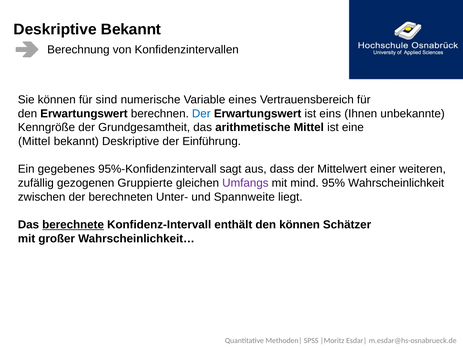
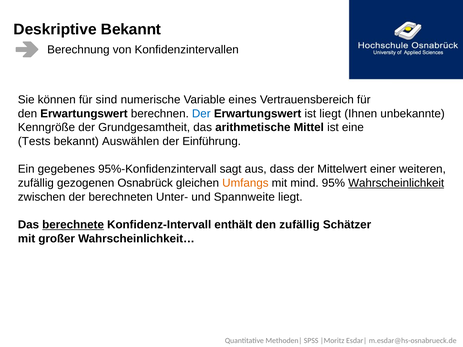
ist eins: eins -> liegt
Mittel at (34, 141): Mittel -> Tests
bekannt Deskriptive: Deskriptive -> Auswählen
Gruppierte: Gruppierte -> Osnabrück
Umfangs colour: purple -> orange
Wahrscheinlichkeit underline: none -> present
den können: können -> zufällig
